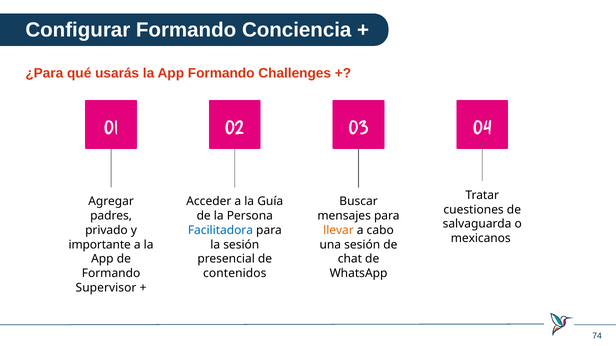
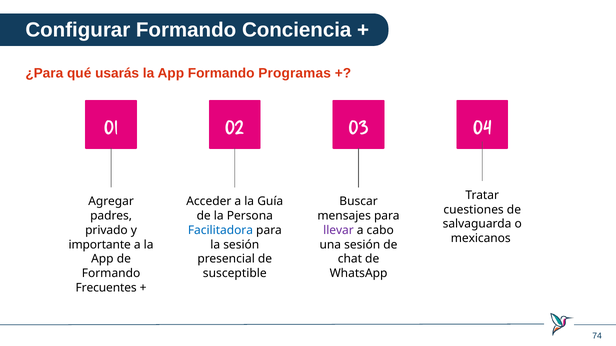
Challenges: Challenges -> Programas
llevar colour: orange -> purple
contenidos: contenidos -> susceptible
Supervisor: Supervisor -> Frecuentes
